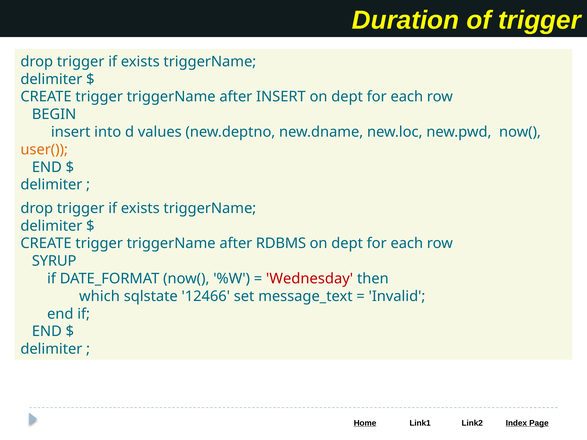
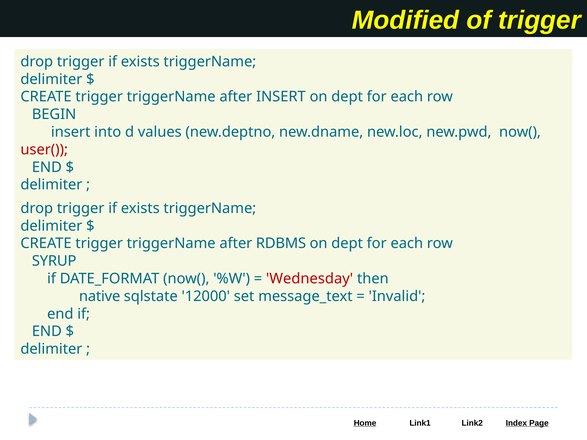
Duration: Duration -> Modified
user( colour: orange -> red
which: which -> native
12466: 12466 -> 12000
